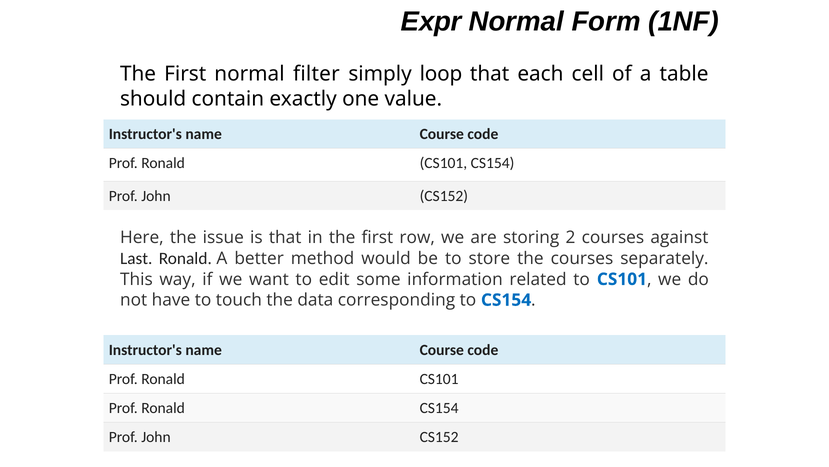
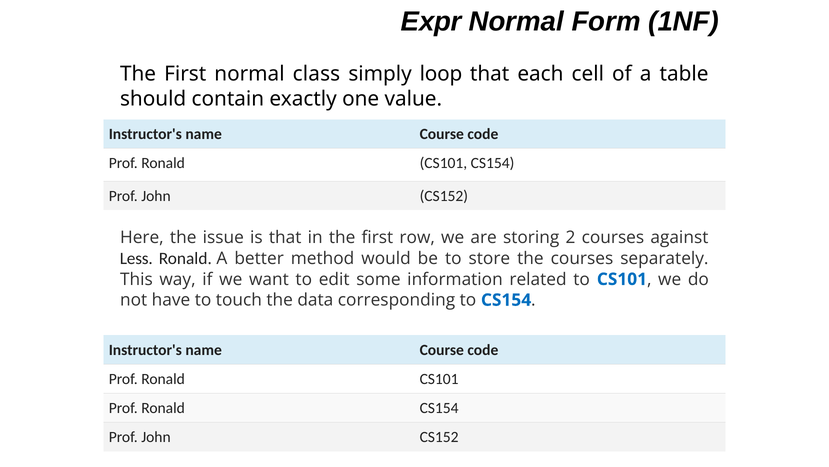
filter: filter -> class
Last: Last -> Less
